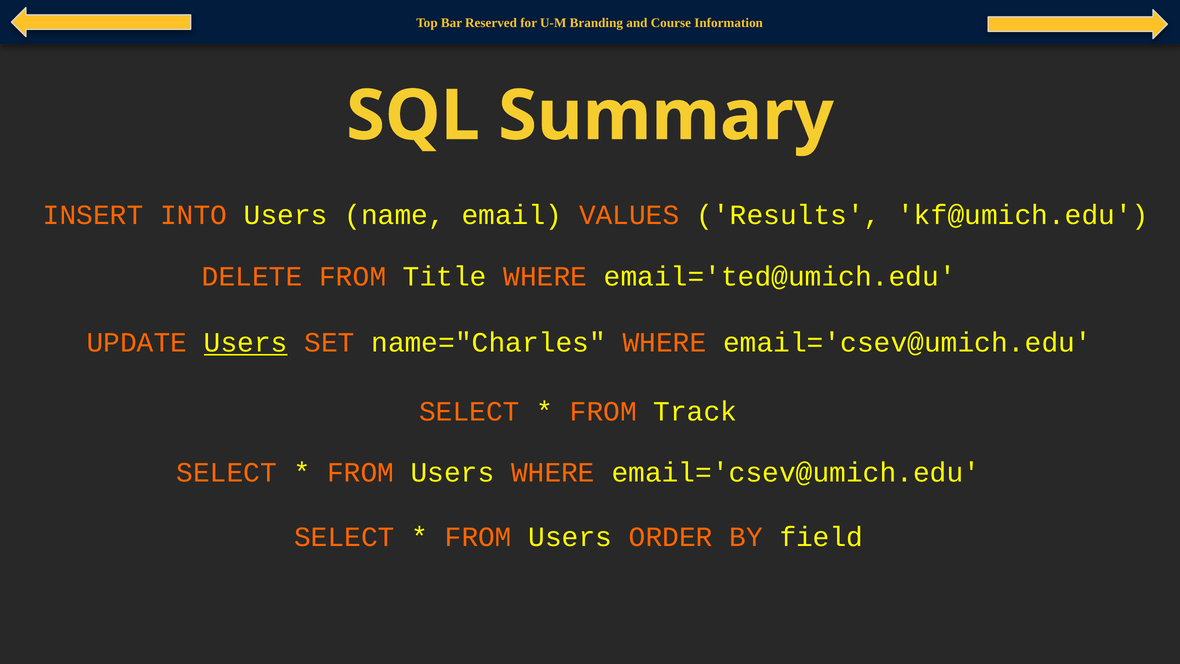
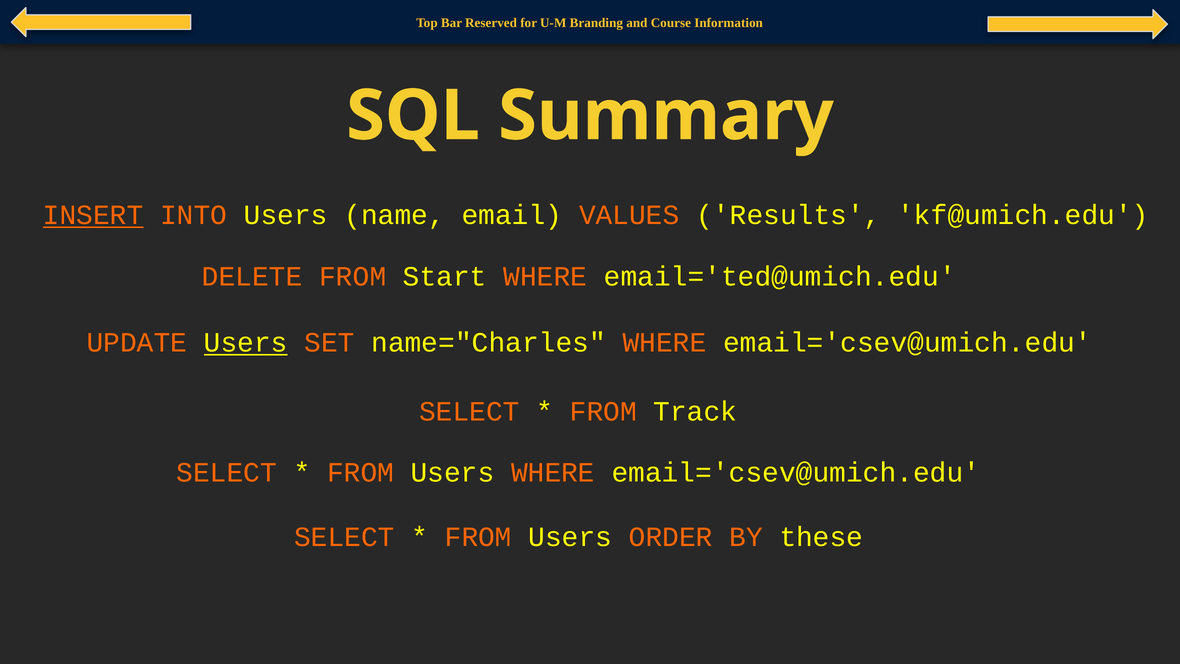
INSERT underline: none -> present
Title: Title -> Start
field: field -> these
